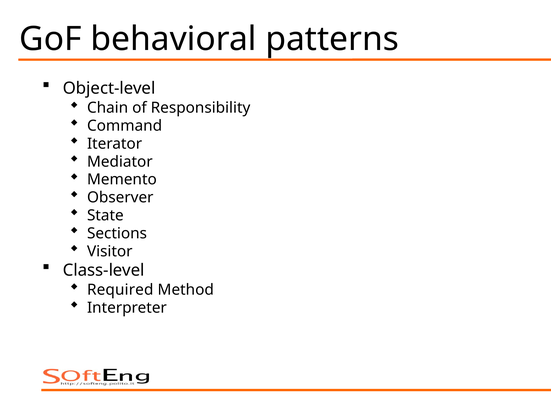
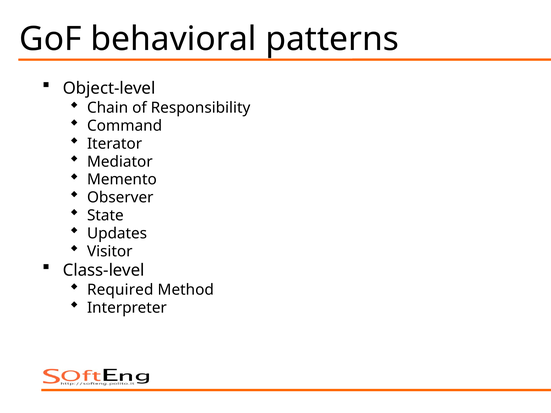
Sections: Sections -> Updates
